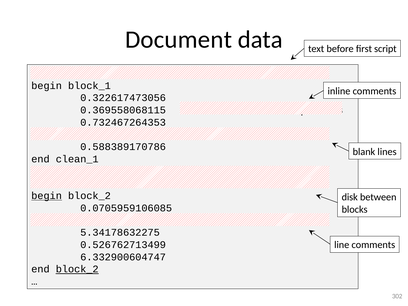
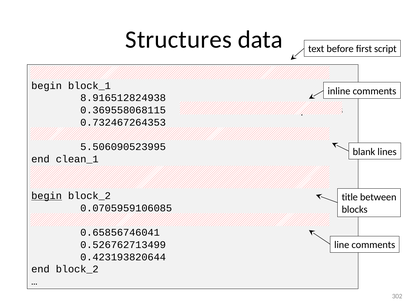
Document: Document -> Structures
0.322617473056: 0.322617473056 -> 8.916512824938
0.588389170786: 0.588389170786 -> 5.506090523995
disk: disk -> title
5.34178632275: 5.34178632275 -> 0.65856746041
6.332900604747: 6.332900604747 -> 0.423193820644
block_2 at (77, 269) underline: present -> none
